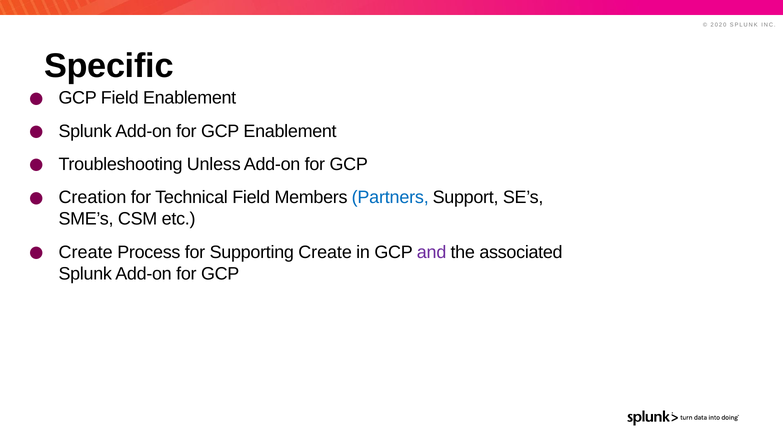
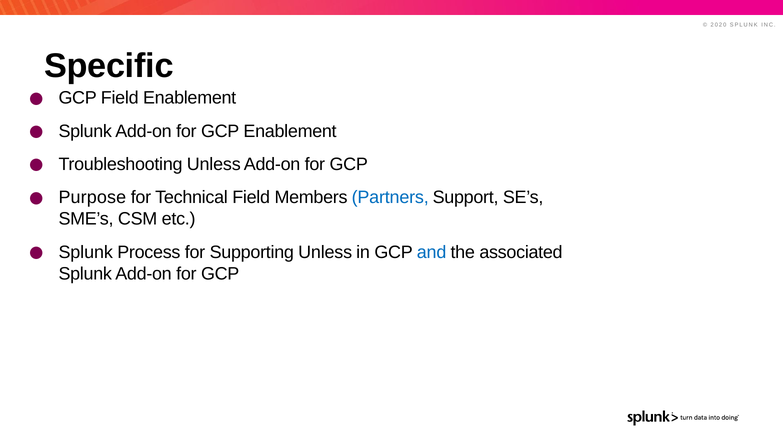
Creation: Creation -> Purpose
Create at (86, 252): Create -> Splunk
Supporting Create: Create -> Unless
and colour: purple -> blue
